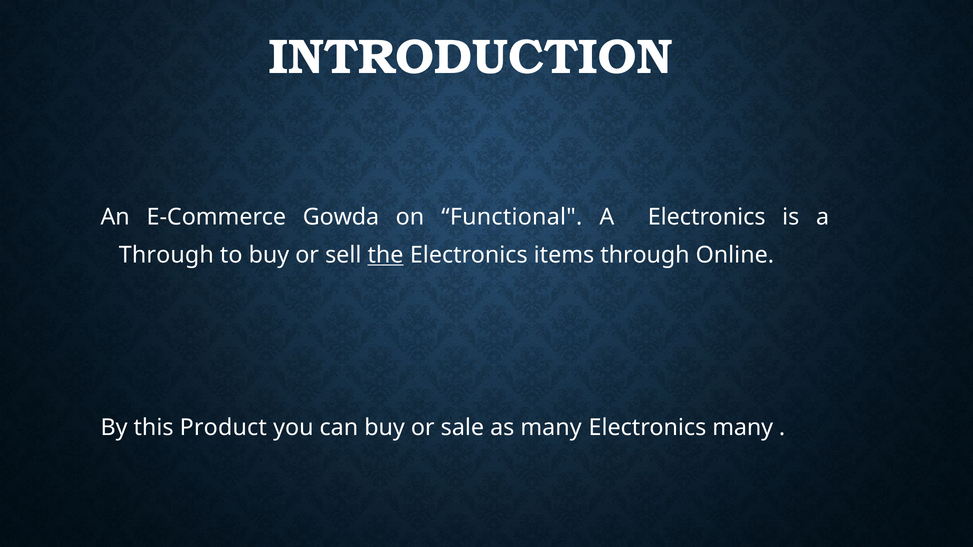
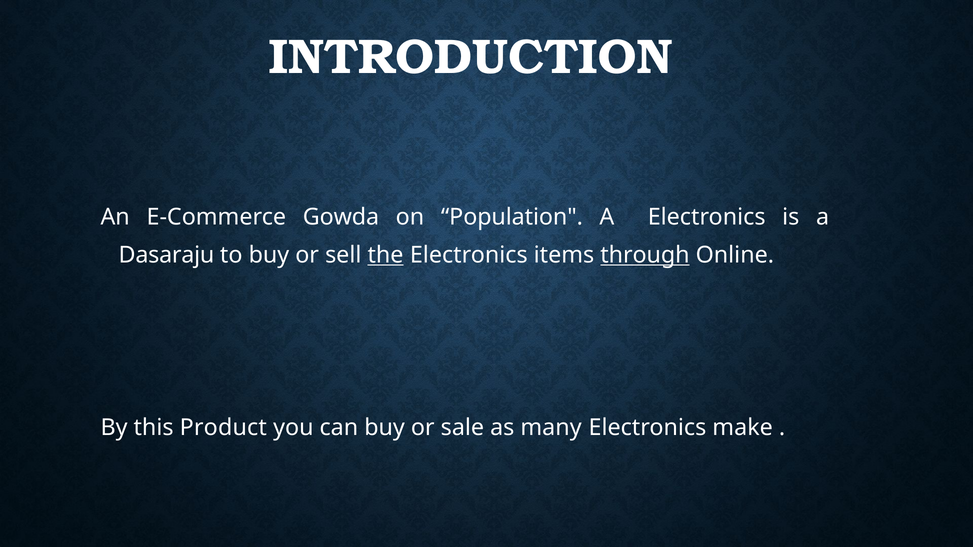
Functional: Functional -> Population
Through at (166, 255): Through -> Dasaraju
through at (645, 255) underline: none -> present
Electronics many: many -> make
